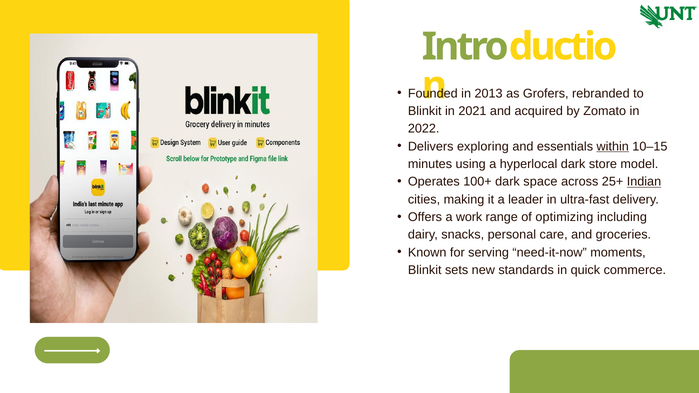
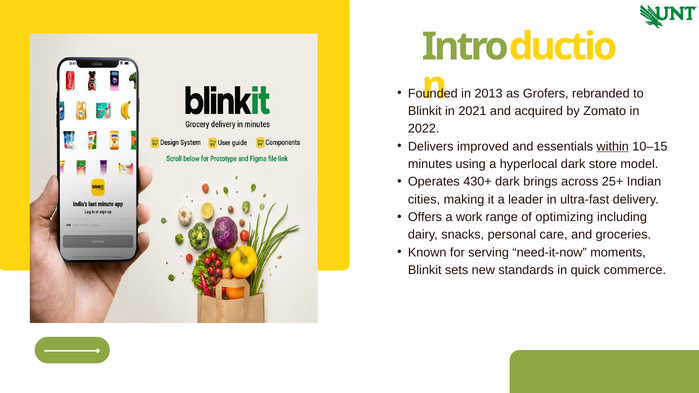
exploring: exploring -> improved
100+: 100+ -> 430+
space: space -> brings
Indian underline: present -> none
